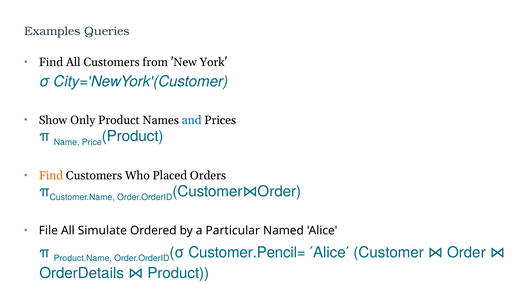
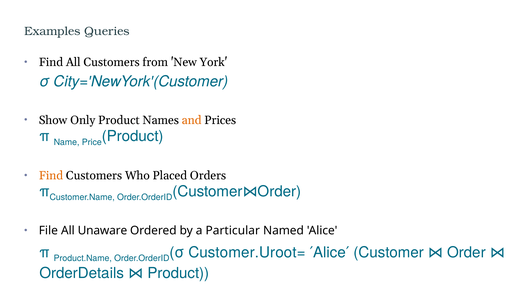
and colour: blue -> orange
Simulate: Simulate -> Unaware
Customer.Pencil=: Customer.Pencil= -> Customer.Uroot=
